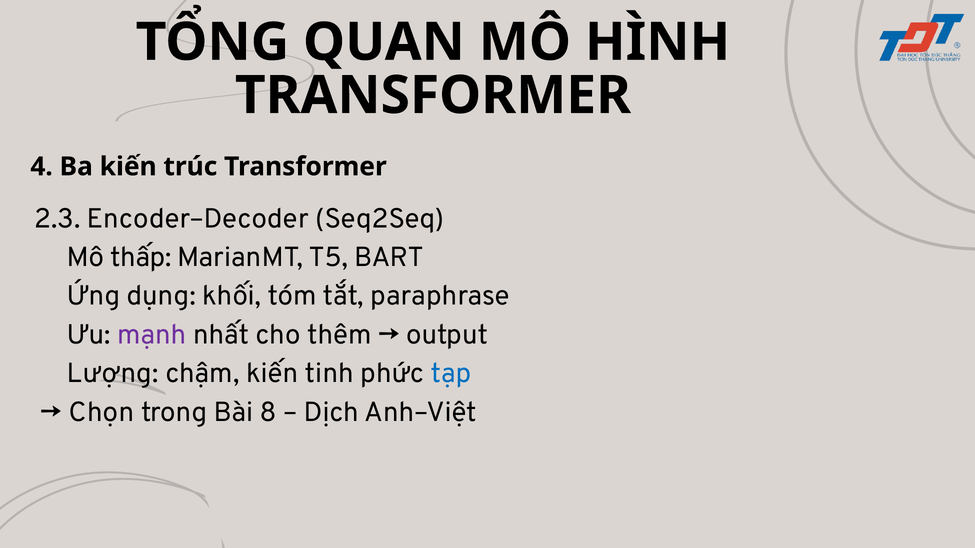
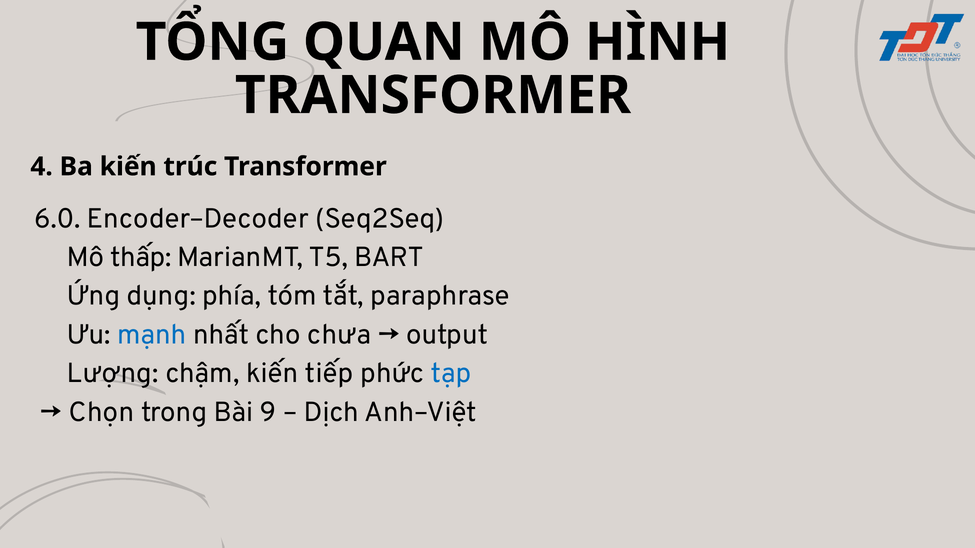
2.3: 2.3 -> 6.0
khối: khối -> phía
mạnh colour: purple -> blue
thêm: thêm -> chưa
tinh: tinh -> tiếp
8: 8 -> 9
